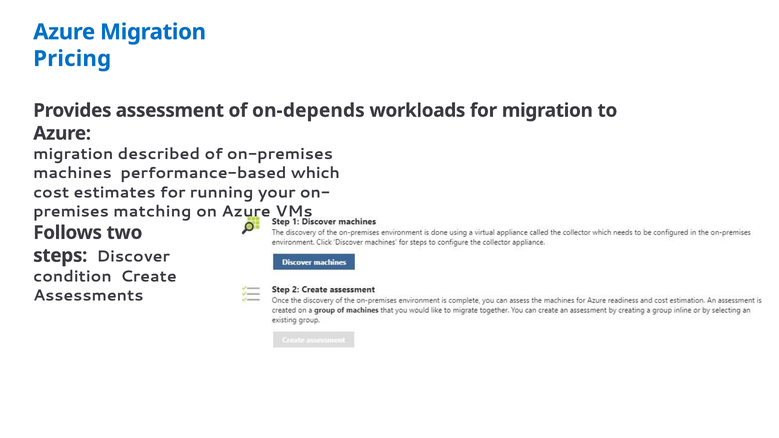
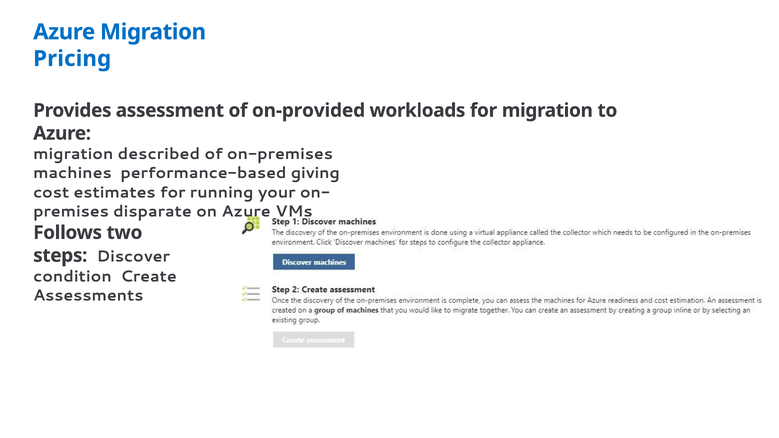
on-depends: on-depends -> on-provided
which: which -> giving
matching: matching -> disparate
